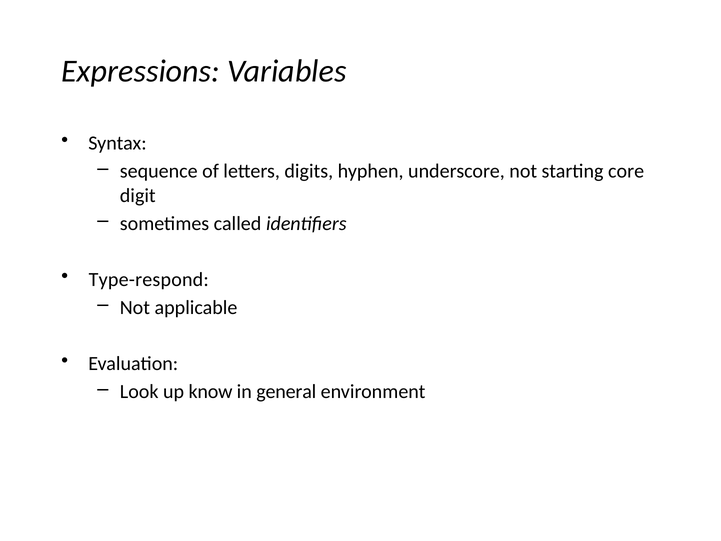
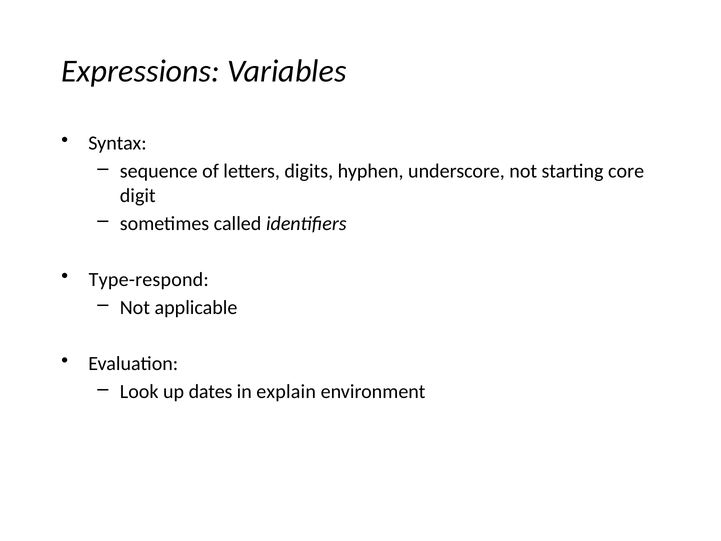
know: know -> dates
general: general -> explain
